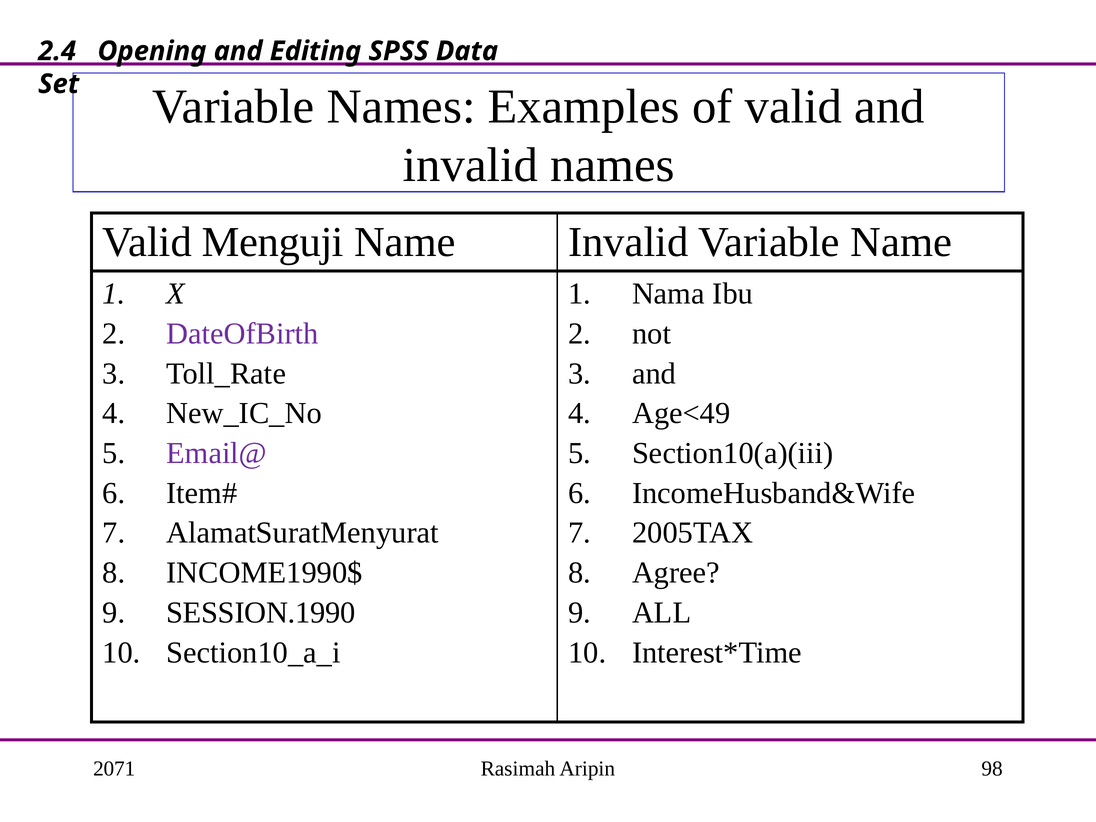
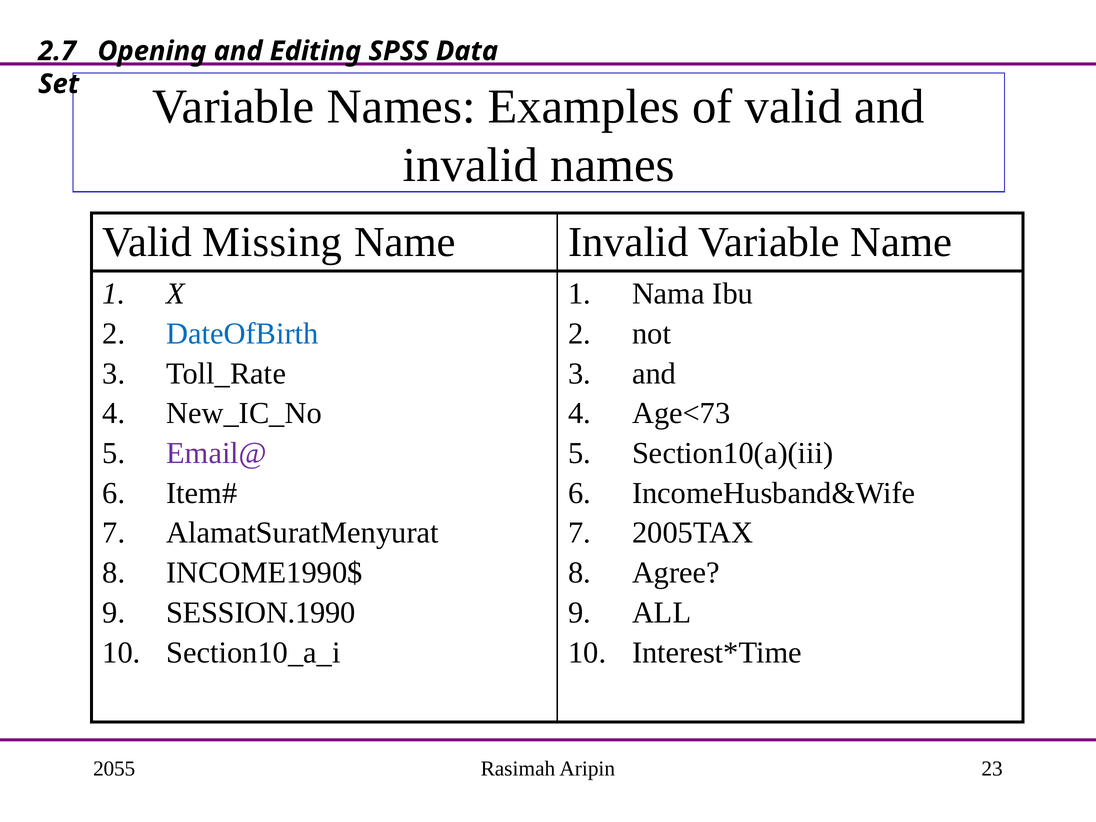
2.4: 2.4 -> 2.7
Menguji: Menguji -> Missing
DateOfBirth colour: purple -> blue
Age<49: Age<49 -> Age<73
2071: 2071 -> 2055
98: 98 -> 23
